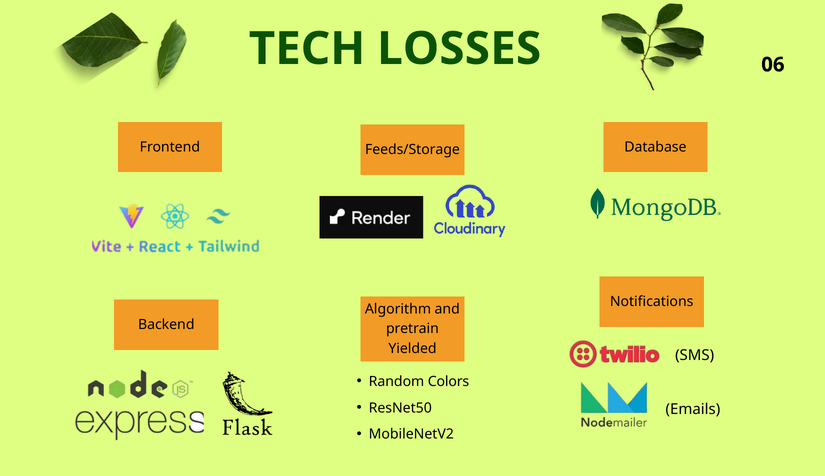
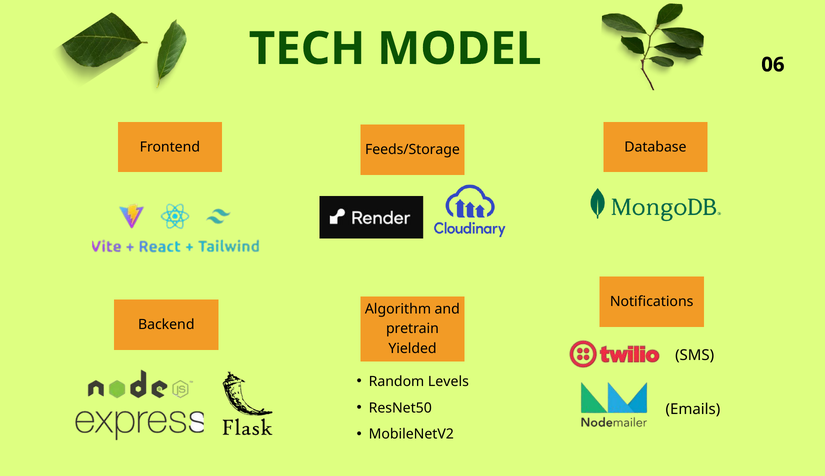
LOSSES: LOSSES -> MODEL
Colors: Colors -> Levels
